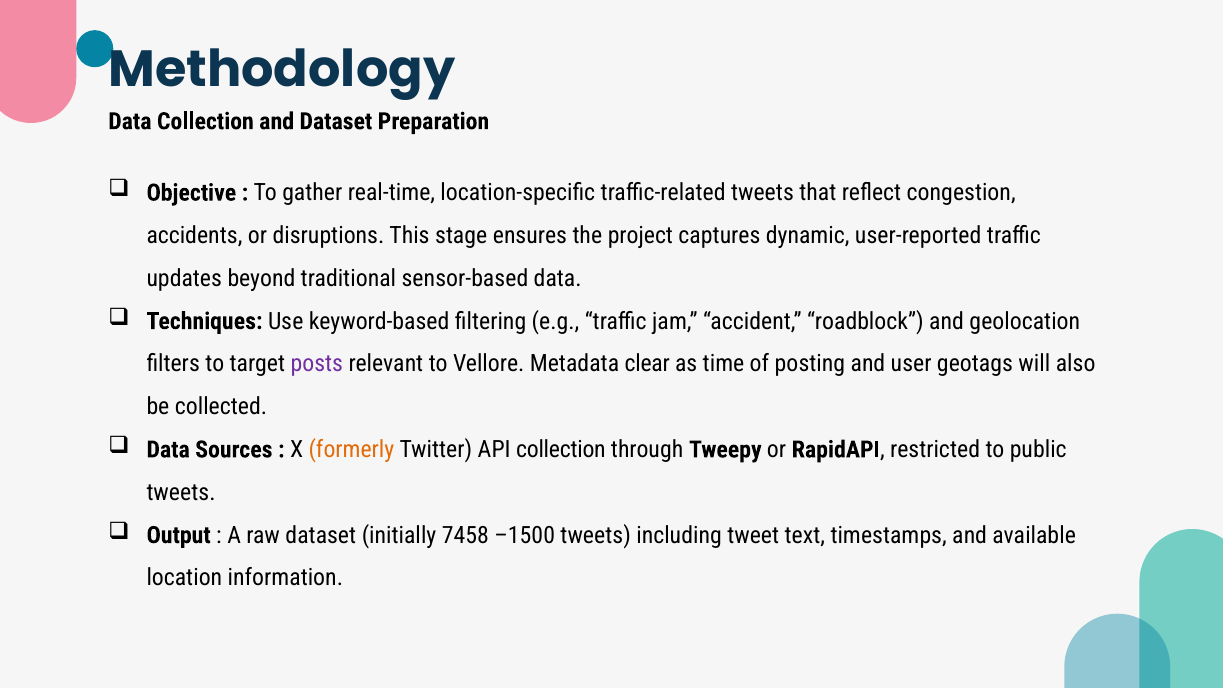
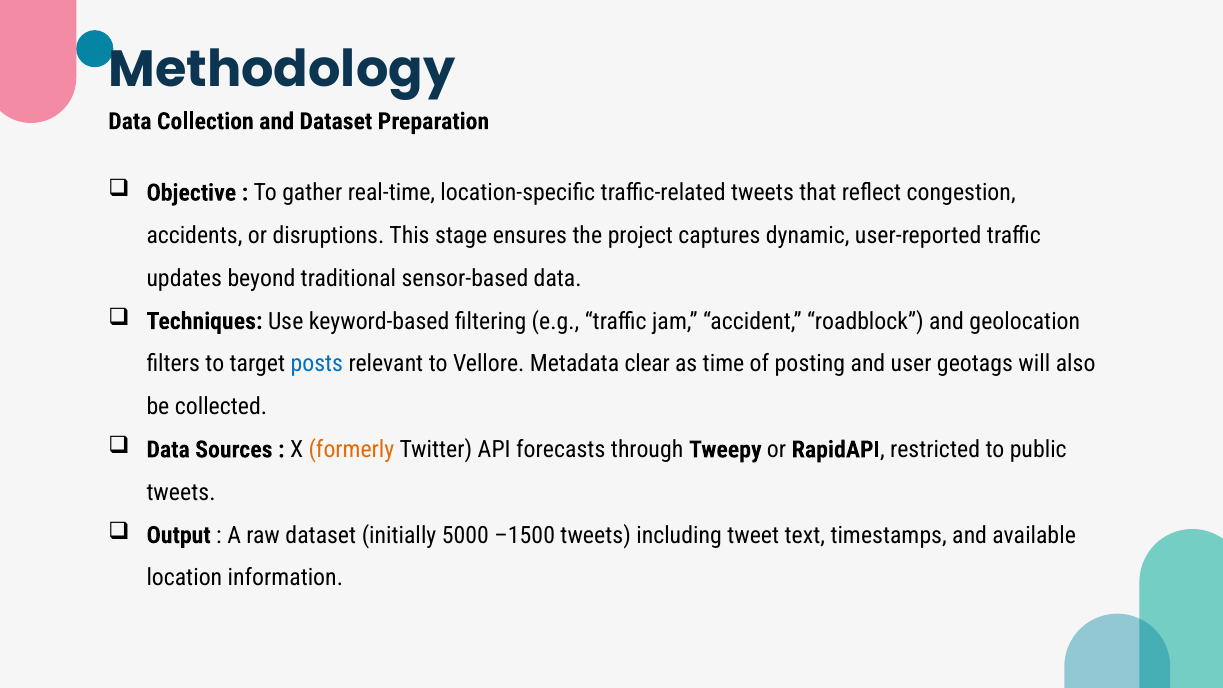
posts colour: purple -> blue
API collection: collection -> forecasts
7458: 7458 -> 5000
